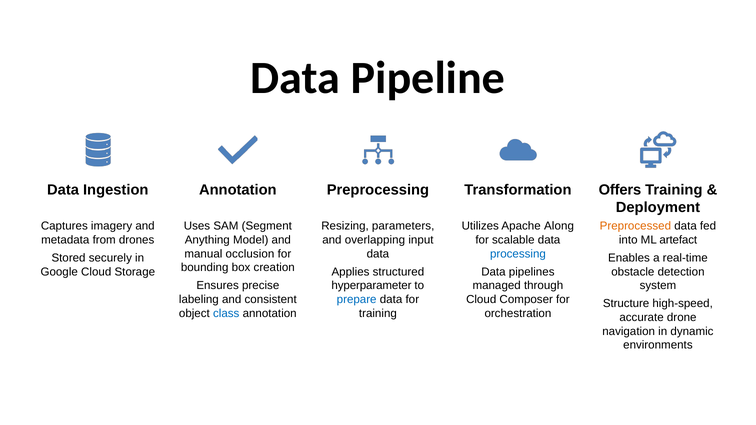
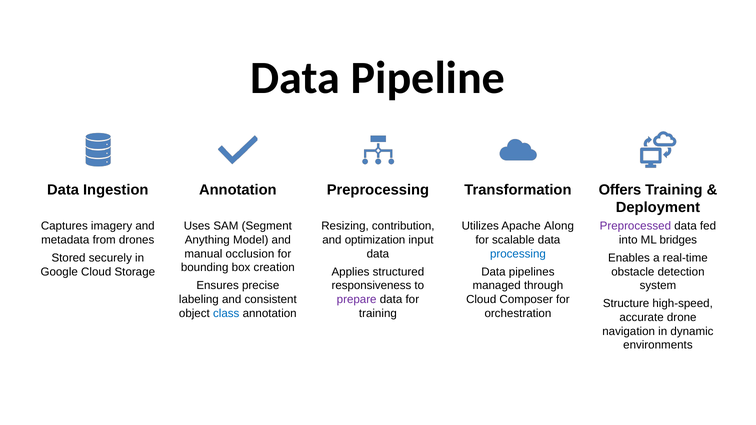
parameters: parameters -> contribution
Preprocessed colour: orange -> purple
overlapping: overlapping -> optimization
artefact: artefact -> bridges
hyperparameter: hyperparameter -> responsiveness
prepare colour: blue -> purple
